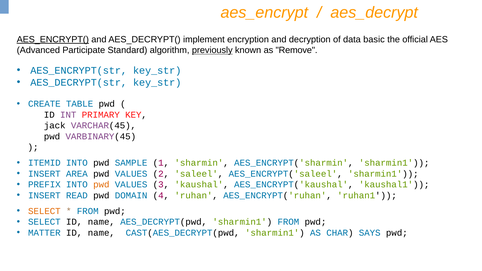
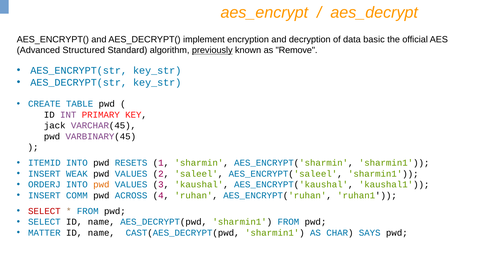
AES_ENCRYPT( underline: present -> none
Participate: Participate -> Structured
SAMPLE: SAMPLE -> RESETS
AREA: AREA -> WEAK
PREFIX: PREFIX -> ORDERJ
READ: READ -> COMM
DOMAIN: DOMAIN -> ACROSS
SELECT at (44, 211) colour: orange -> red
